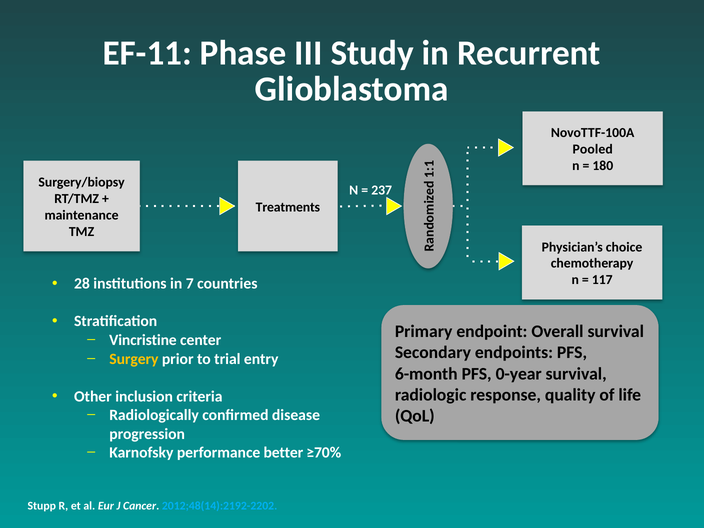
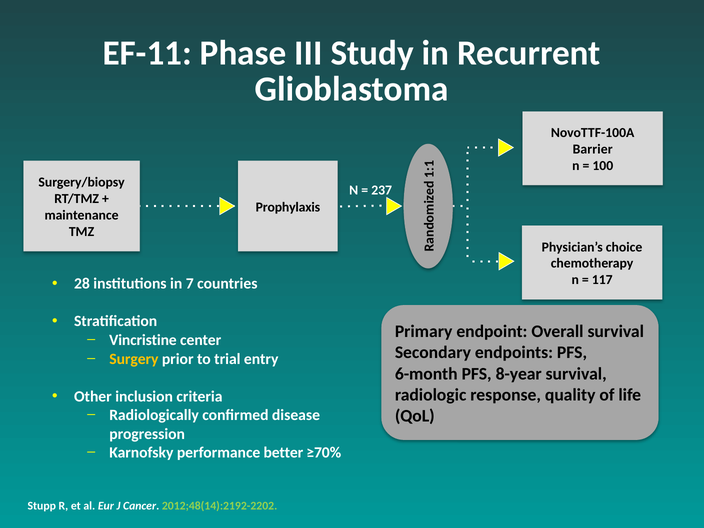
Pooled: Pooled -> Barrier
180: 180 -> 100
Treatments: Treatments -> Prophylaxis
0-year: 0-year -> 8-year
2012;48(14):2192-2202 colour: light blue -> light green
